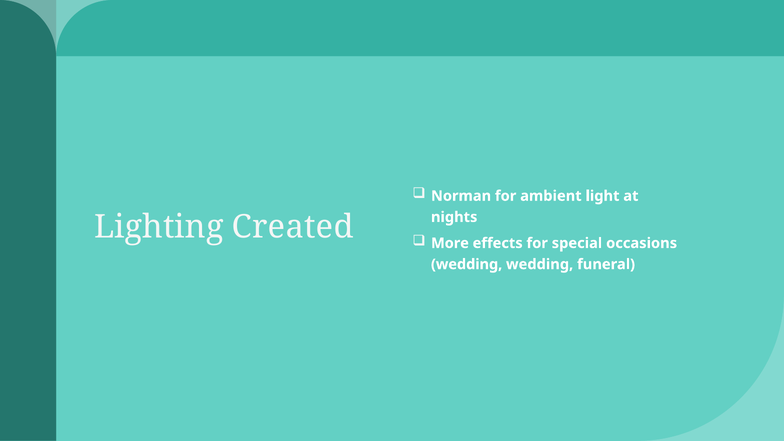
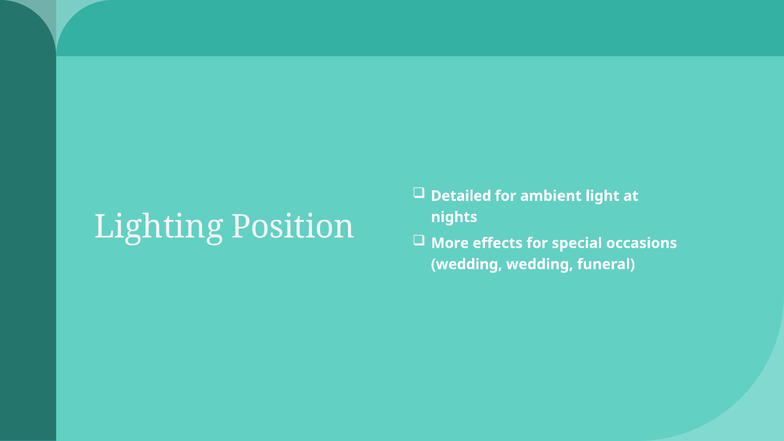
Norman: Norman -> Detailed
Created: Created -> Position
